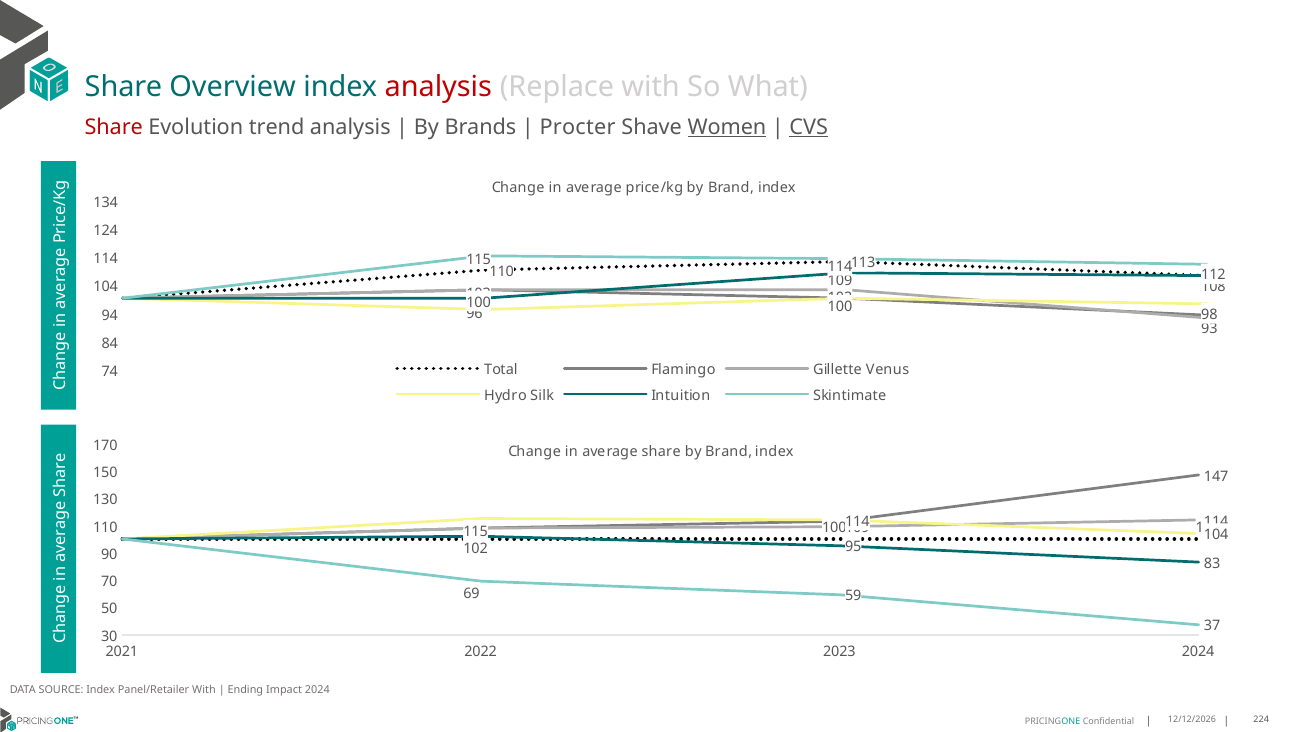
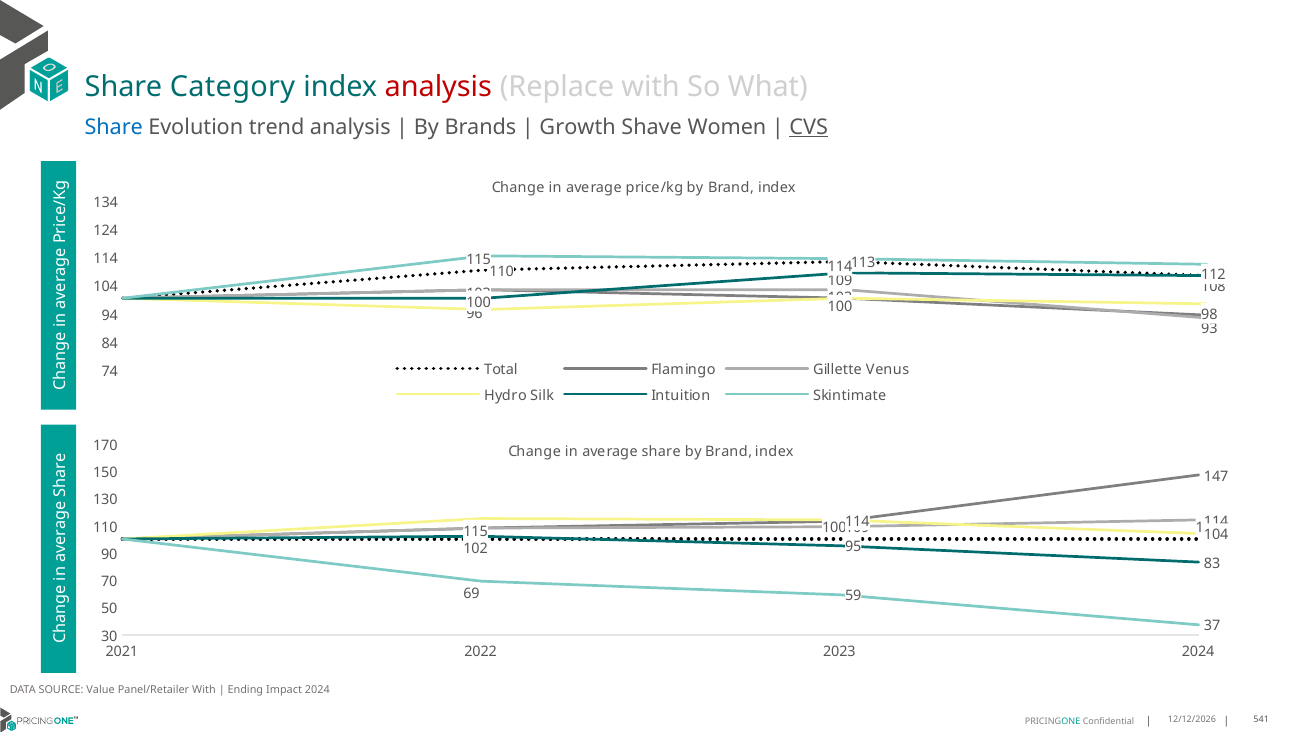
Overview: Overview -> Category
Share at (114, 127) colour: red -> blue
Procter: Procter -> Growth
Women underline: present -> none
SOURCE Index: Index -> Value
224: 224 -> 541
